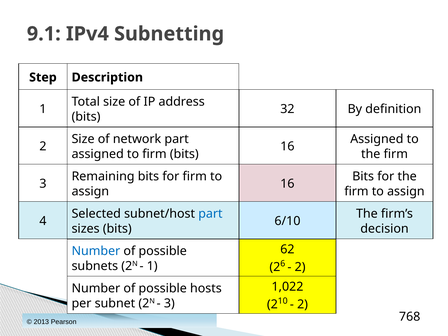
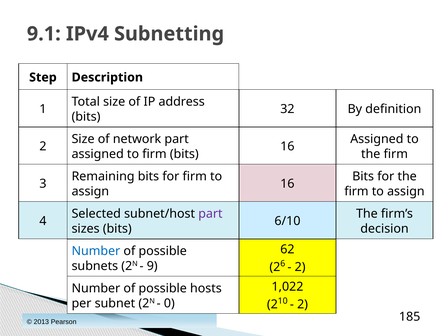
part at (210, 214) colour: blue -> purple
1 at (152, 266): 1 -> 9
3 at (169, 303): 3 -> 0
768: 768 -> 185
